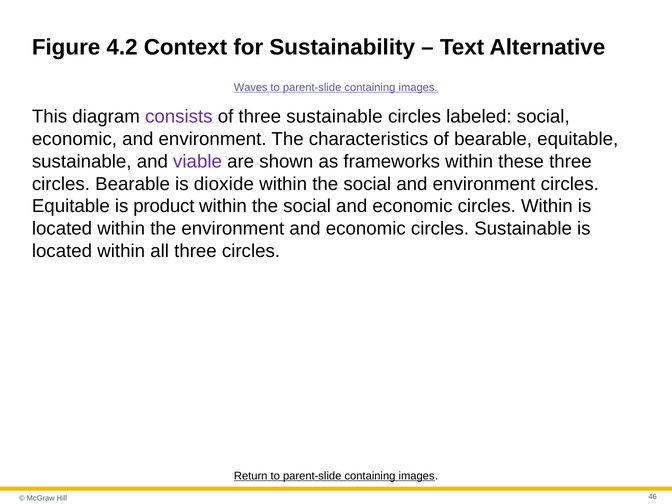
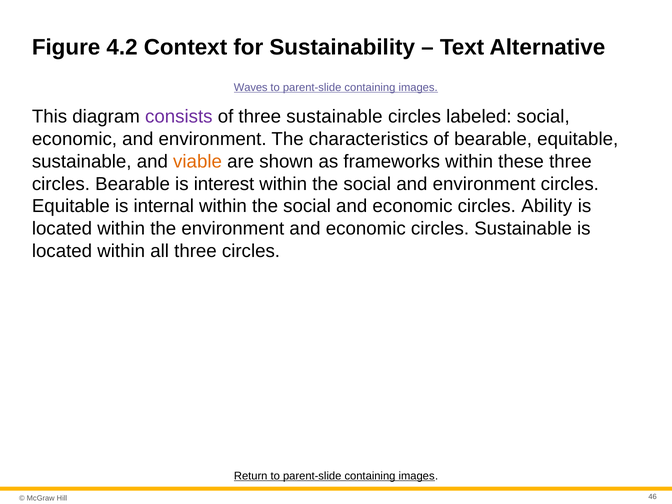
viable colour: purple -> orange
dioxide: dioxide -> interest
product: product -> internal
circles Within: Within -> Ability
